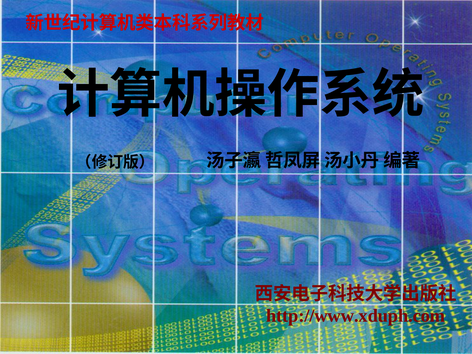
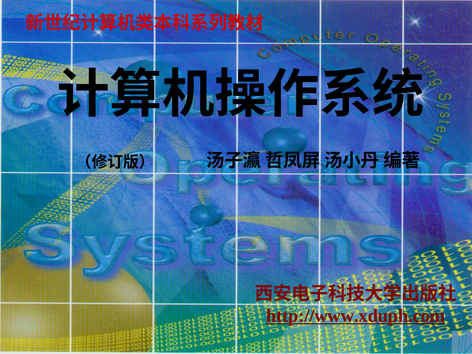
http://www.xduph.com underline: none -> present
